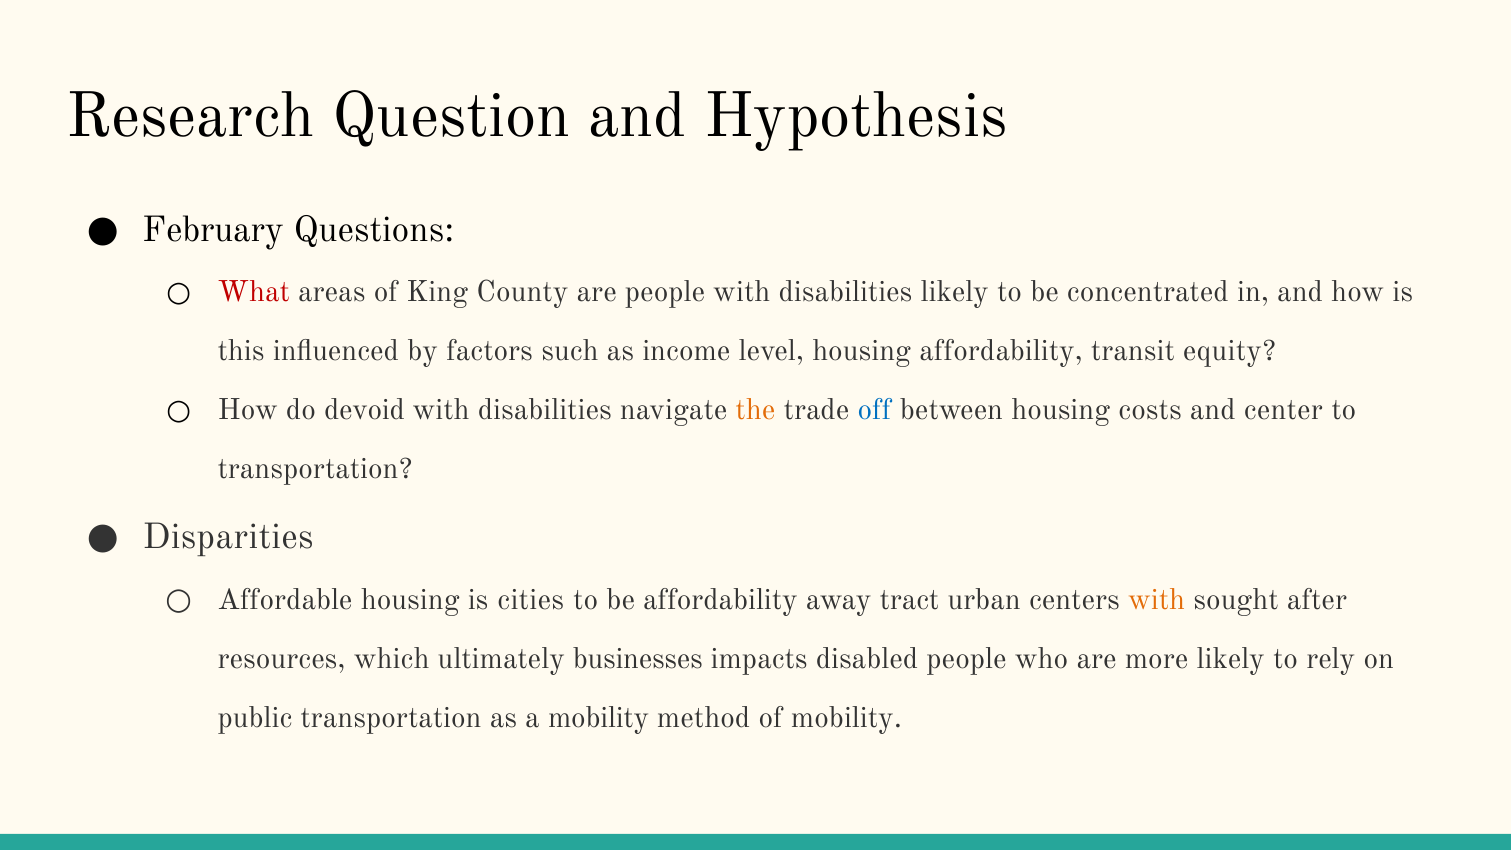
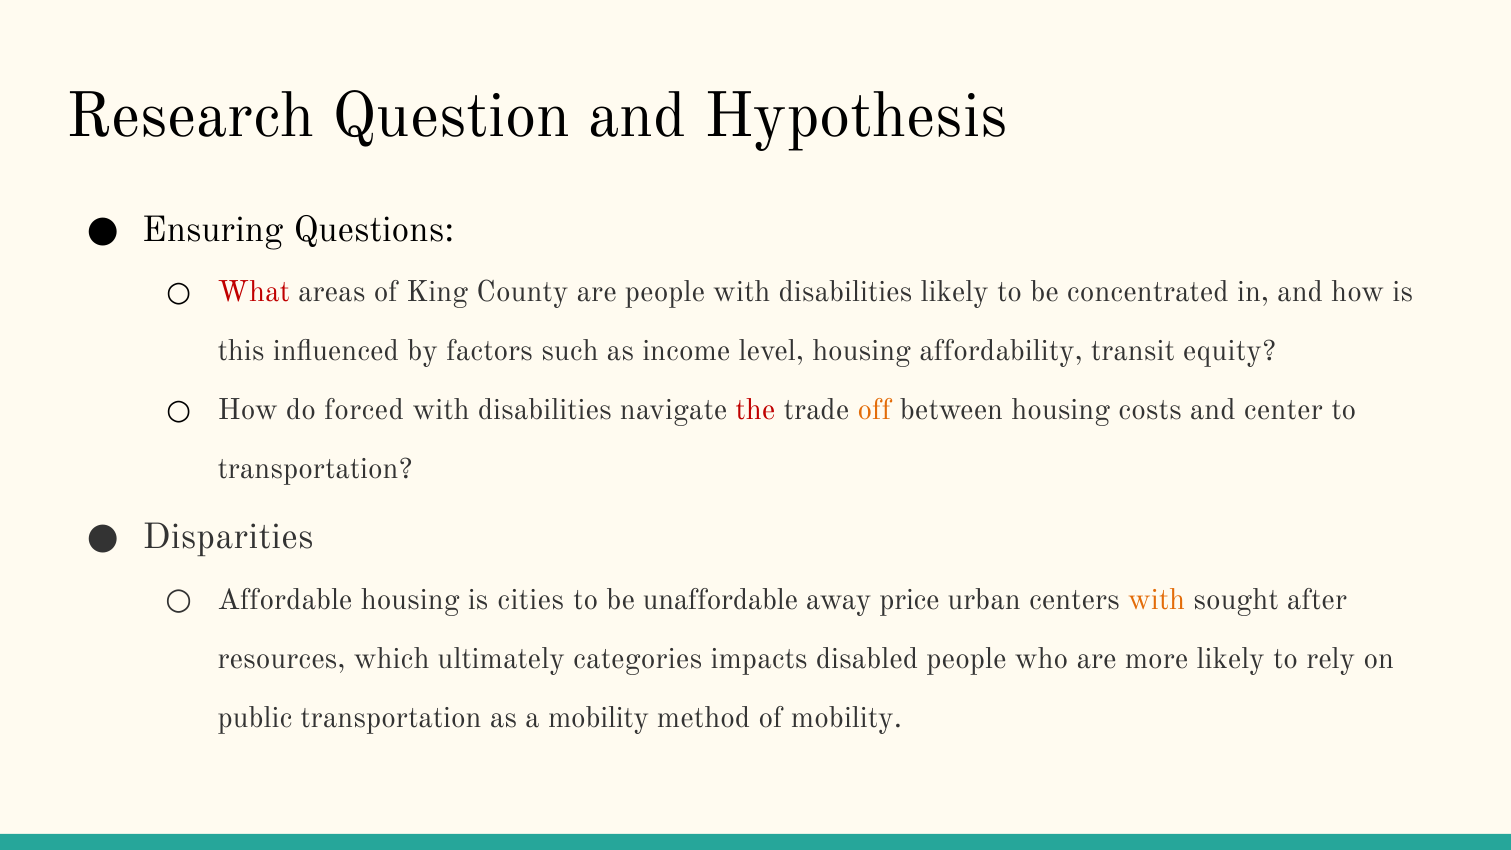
February: February -> Ensuring
devoid: devoid -> forced
the colour: orange -> red
off colour: blue -> orange
be affordability: affordability -> unaffordable
tract: tract -> price
businesses: businesses -> categories
